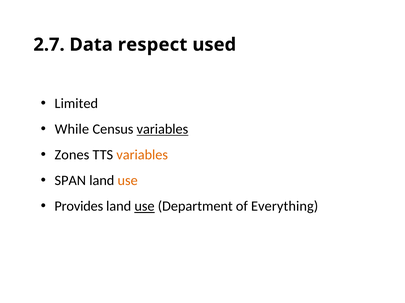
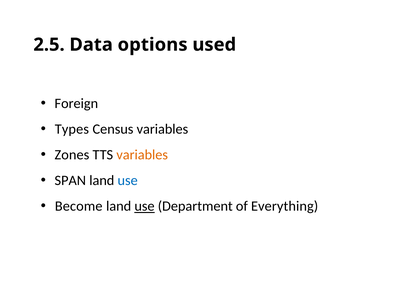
2.7: 2.7 -> 2.5
respect: respect -> options
Limited: Limited -> Foreign
While: While -> Types
variables at (162, 130) underline: present -> none
use at (128, 181) colour: orange -> blue
Provides: Provides -> Become
